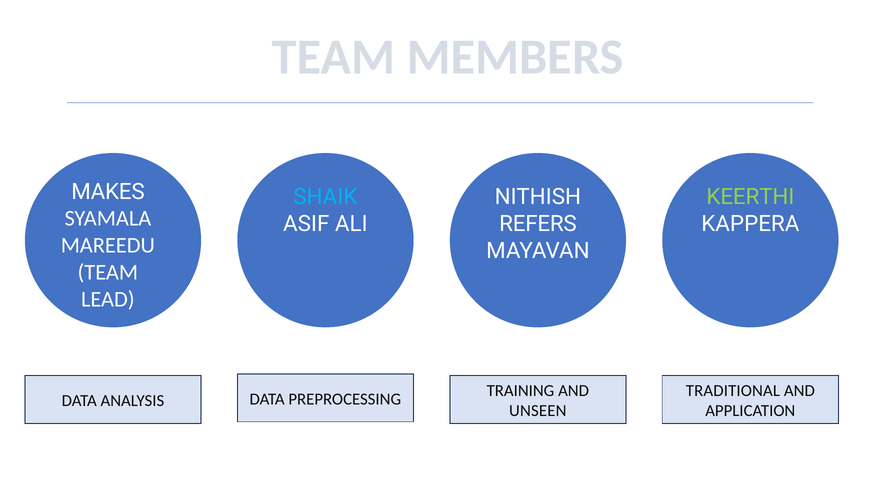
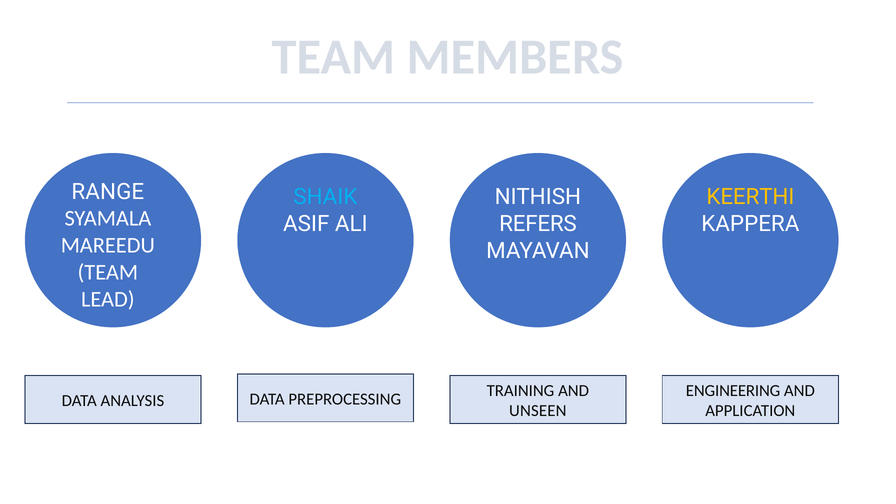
MAKES: MAKES -> RANGE
KEERTHI colour: light green -> yellow
TRADITIONAL: TRADITIONAL -> ENGINEERING
